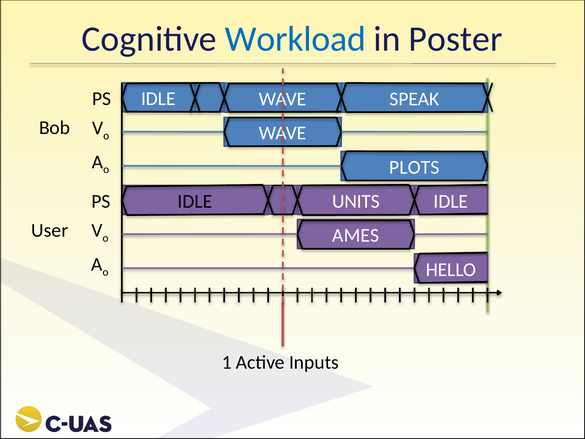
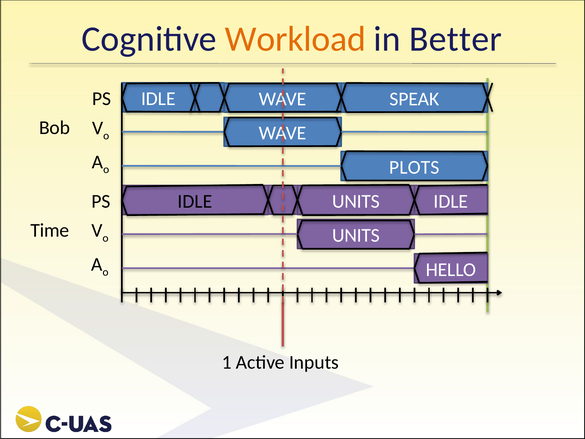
Workload colour: blue -> orange
Poster: Poster -> Better
User: User -> Time
AMES at (356, 235): AMES -> UNITS
